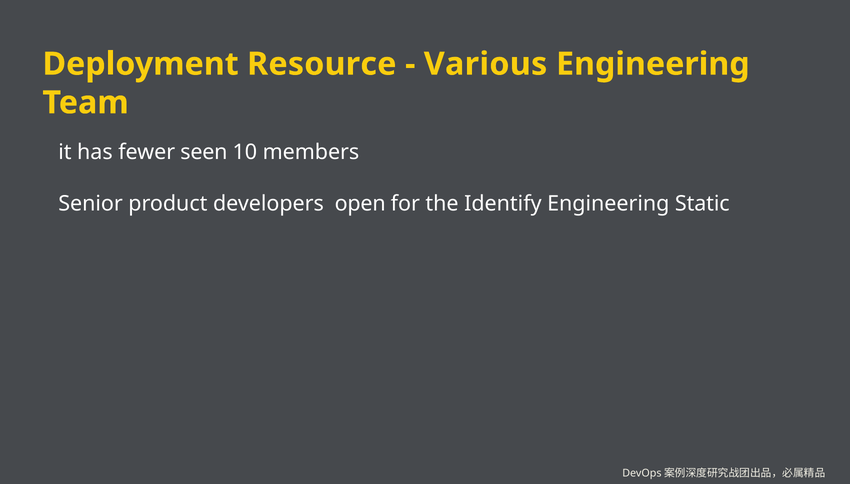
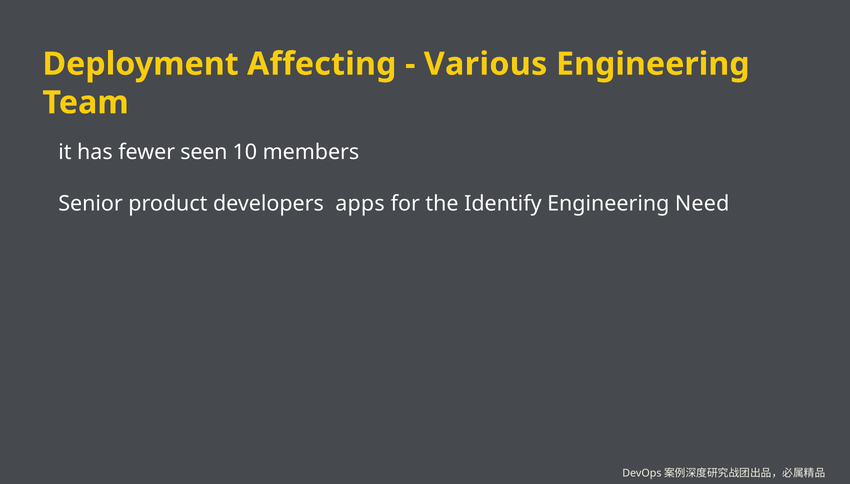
Resource: Resource -> Affecting
open: open -> apps
Static: Static -> Need
